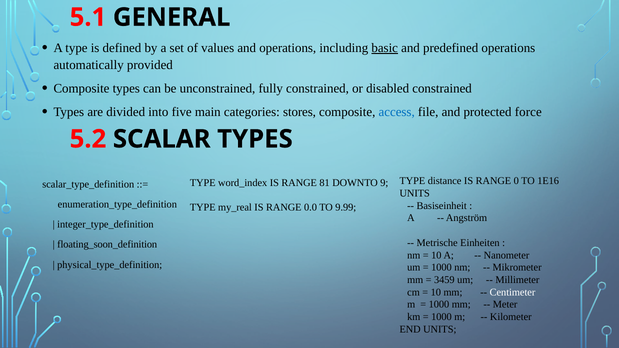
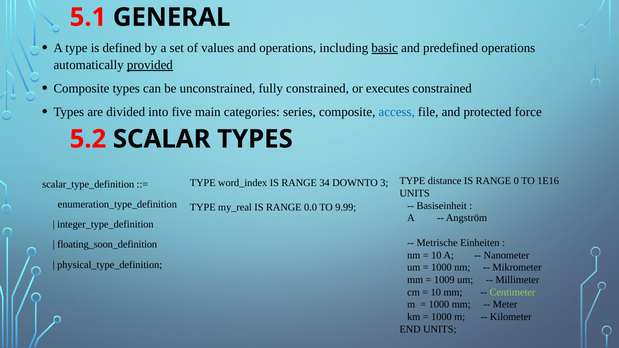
provided underline: none -> present
disabled: disabled -> executes
stores: stores -> series
81: 81 -> 34
9: 9 -> 3
3459: 3459 -> 1009
Centimeter colour: white -> light green
